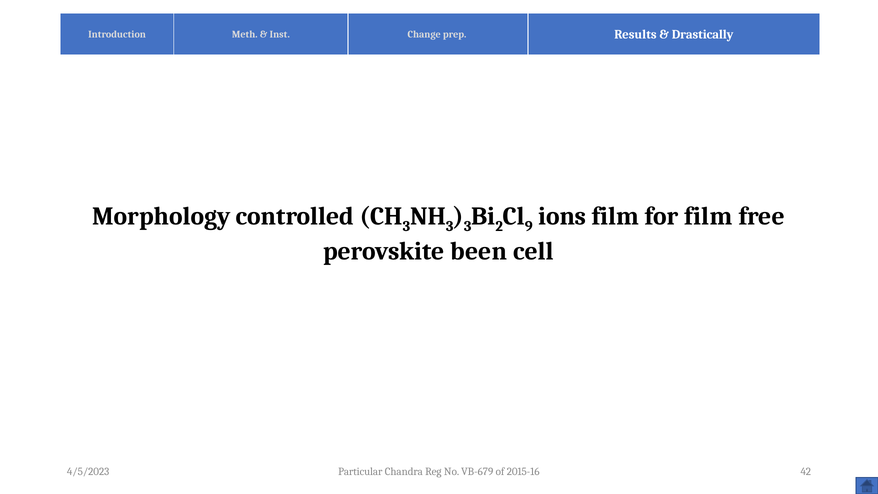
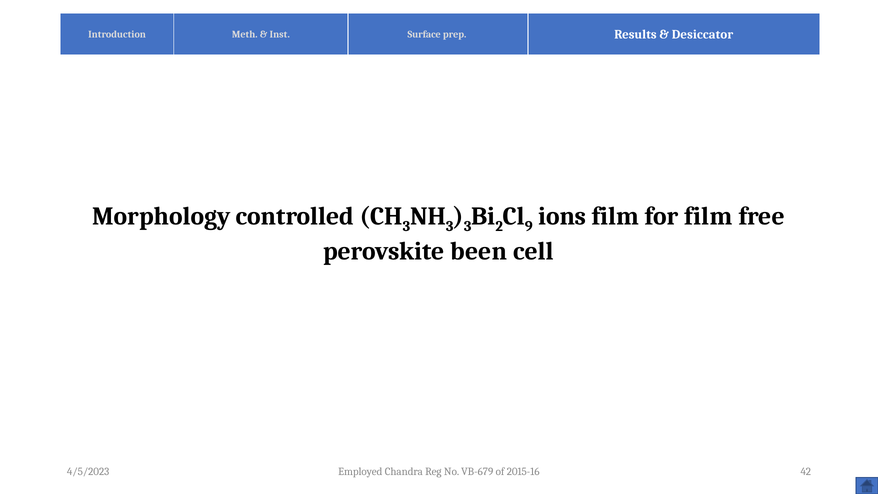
Change: Change -> Surface
Drastically: Drastically -> Desiccator
Particular: Particular -> Employed
